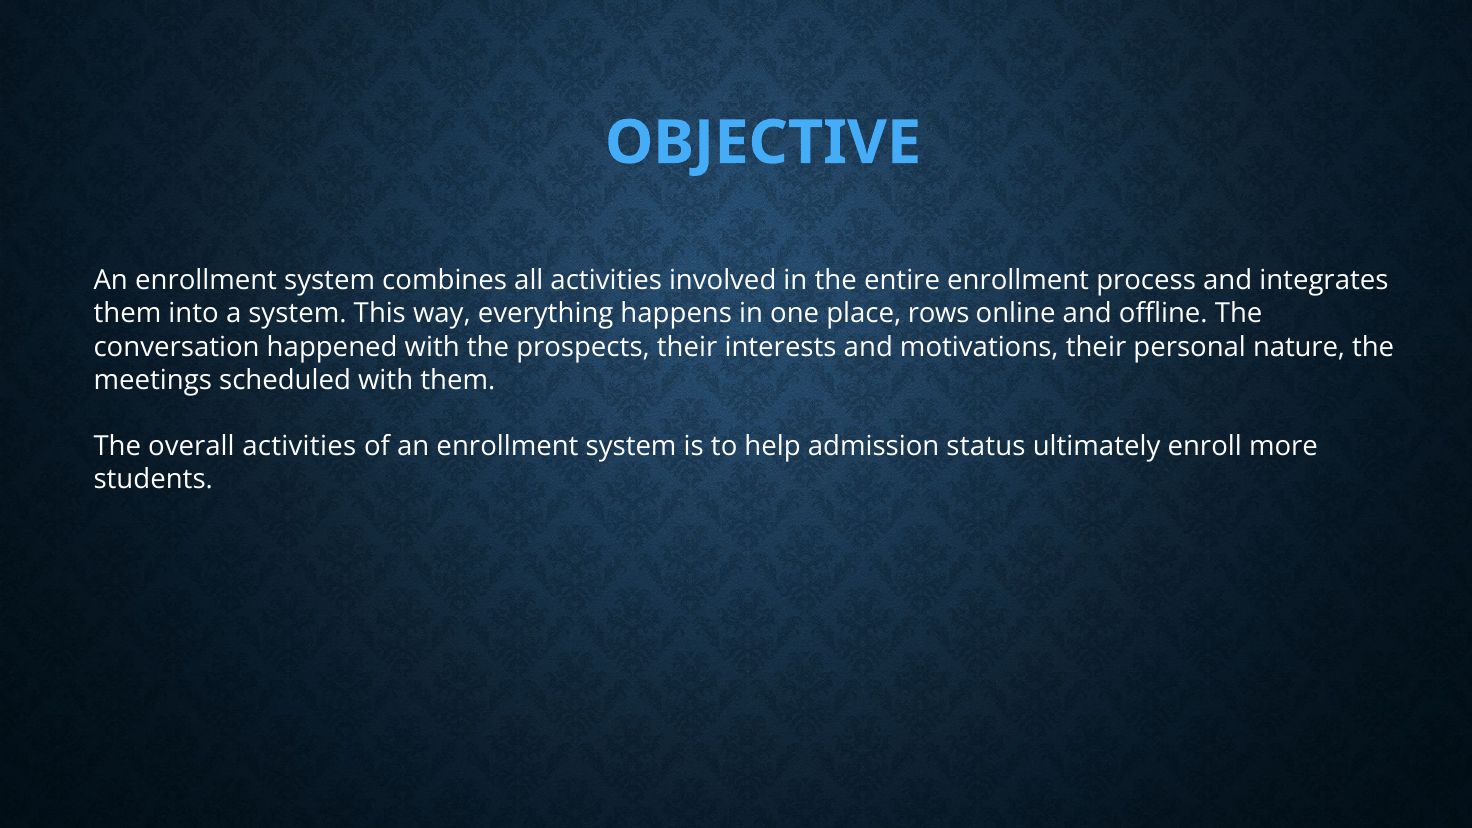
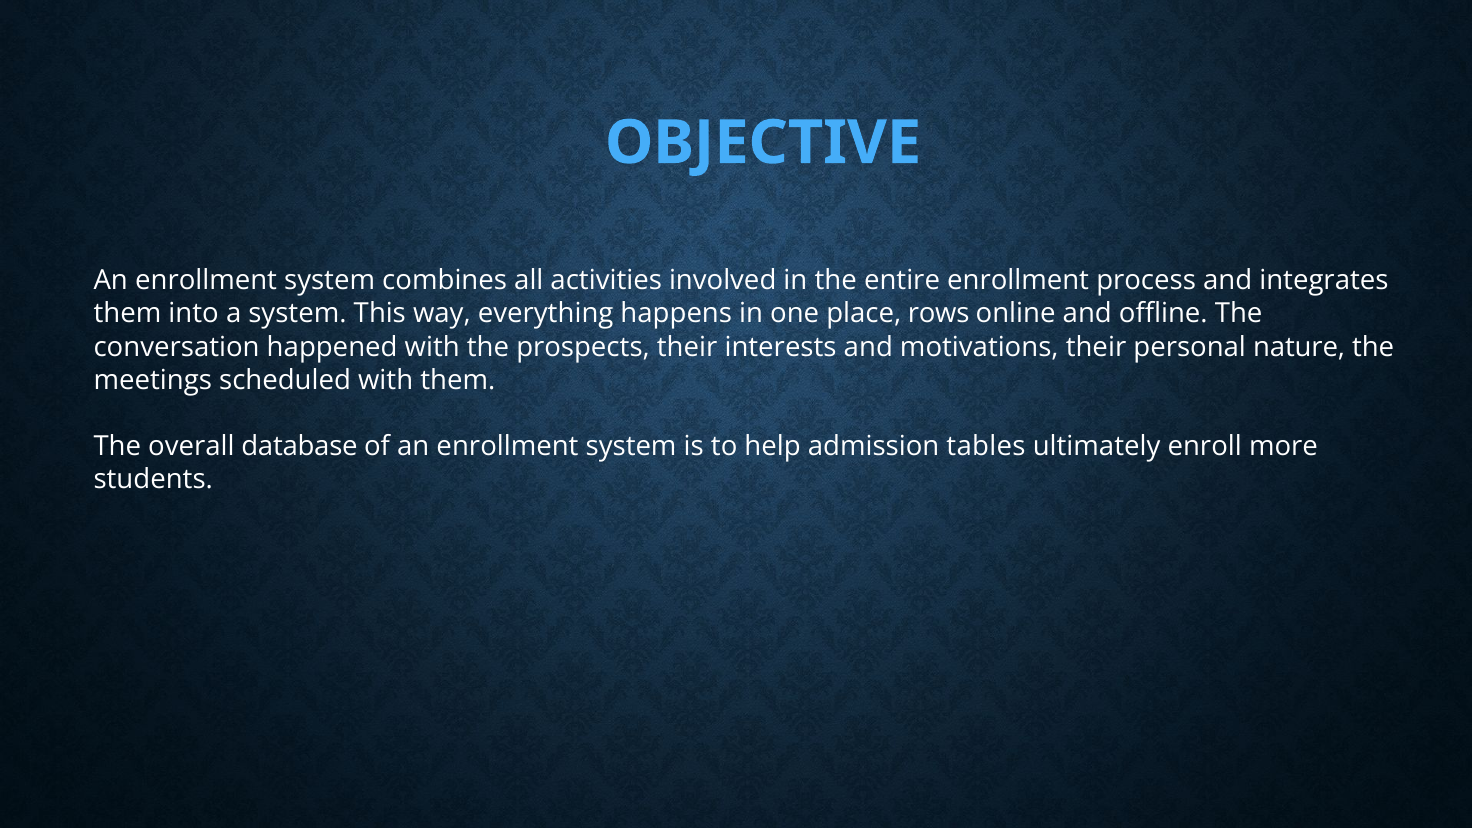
overall activities: activities -> database
status: status -> tables
